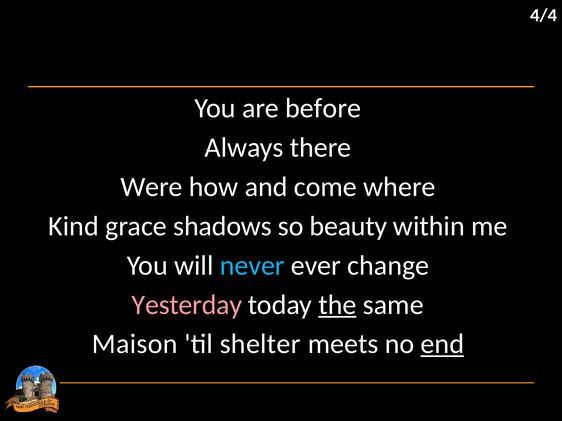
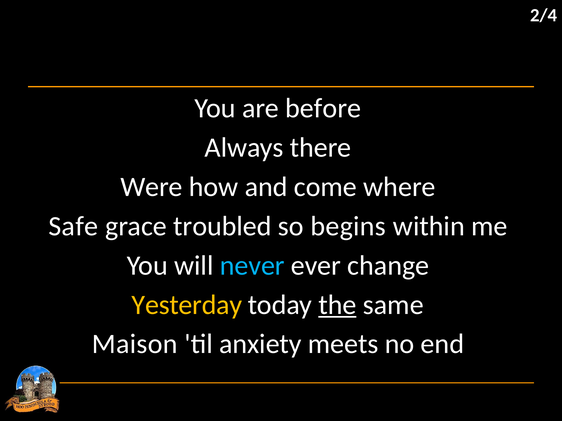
4/4: 4/4 -> 2/4
Kind: Kind -> Safe
shadows: shadows -> troubled
beauty: beauty -> begins
Yesterday colour: pink -> yellow
shelter: shelter -> anxiety
end underline: present -> none
